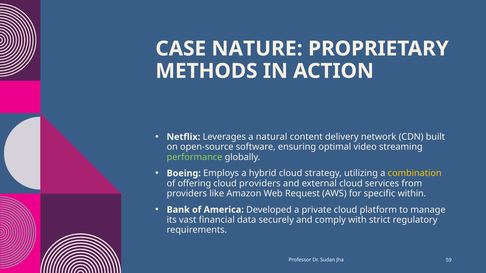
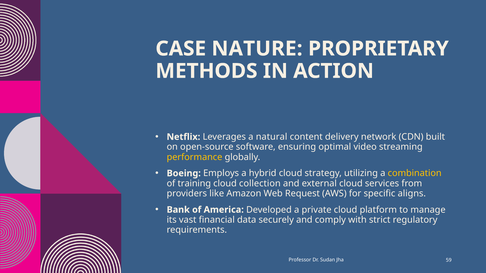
performance colour: light green -> yellow
offering: offering -> training
cloud providers: providers -> collection
within: within -> aligns
